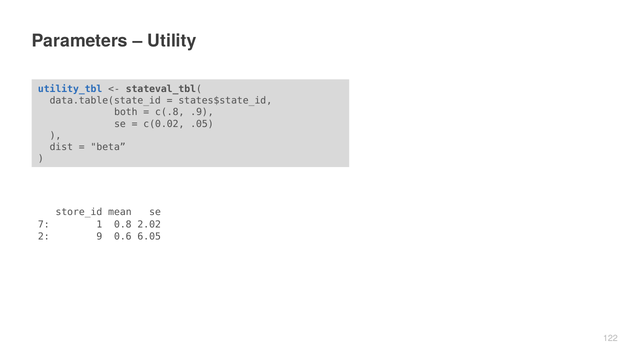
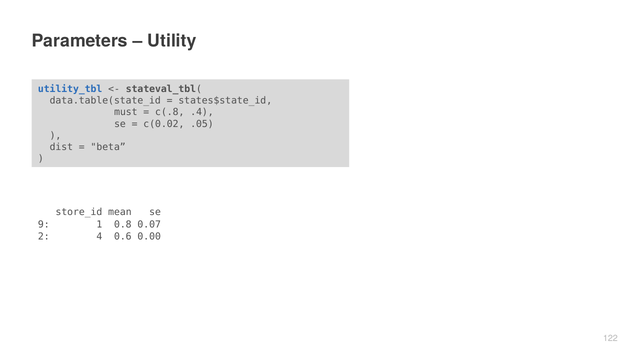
both: both -> must
.9: .9 -> .4
7: 7 -> 9
2.02: 2.02 -> 0.07
9: 9 -> 4
6.05: 6.05 -> 0.00
